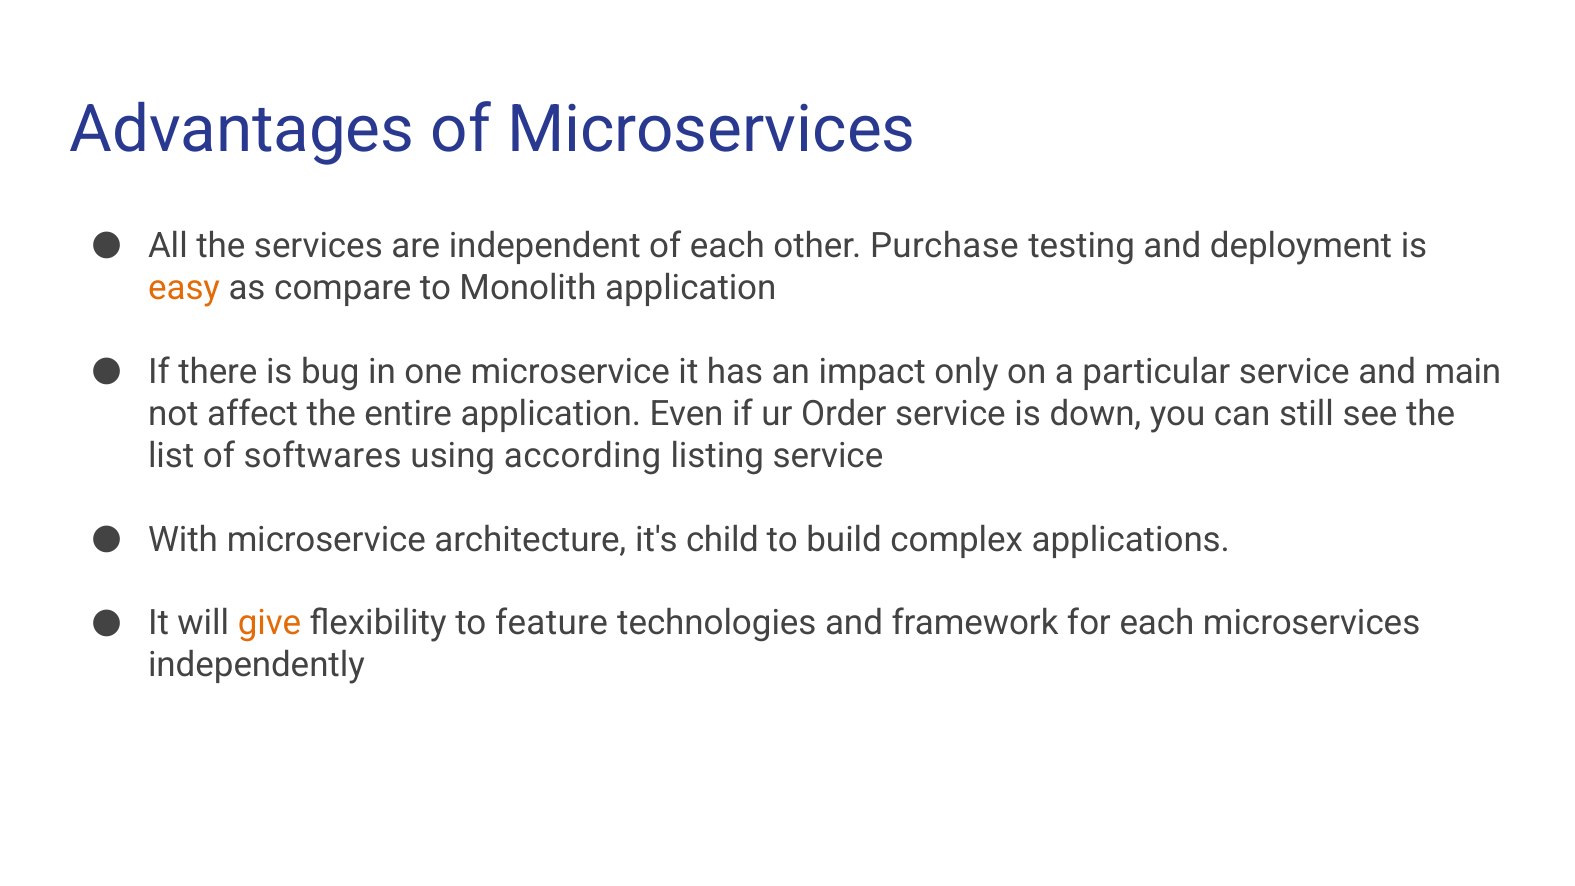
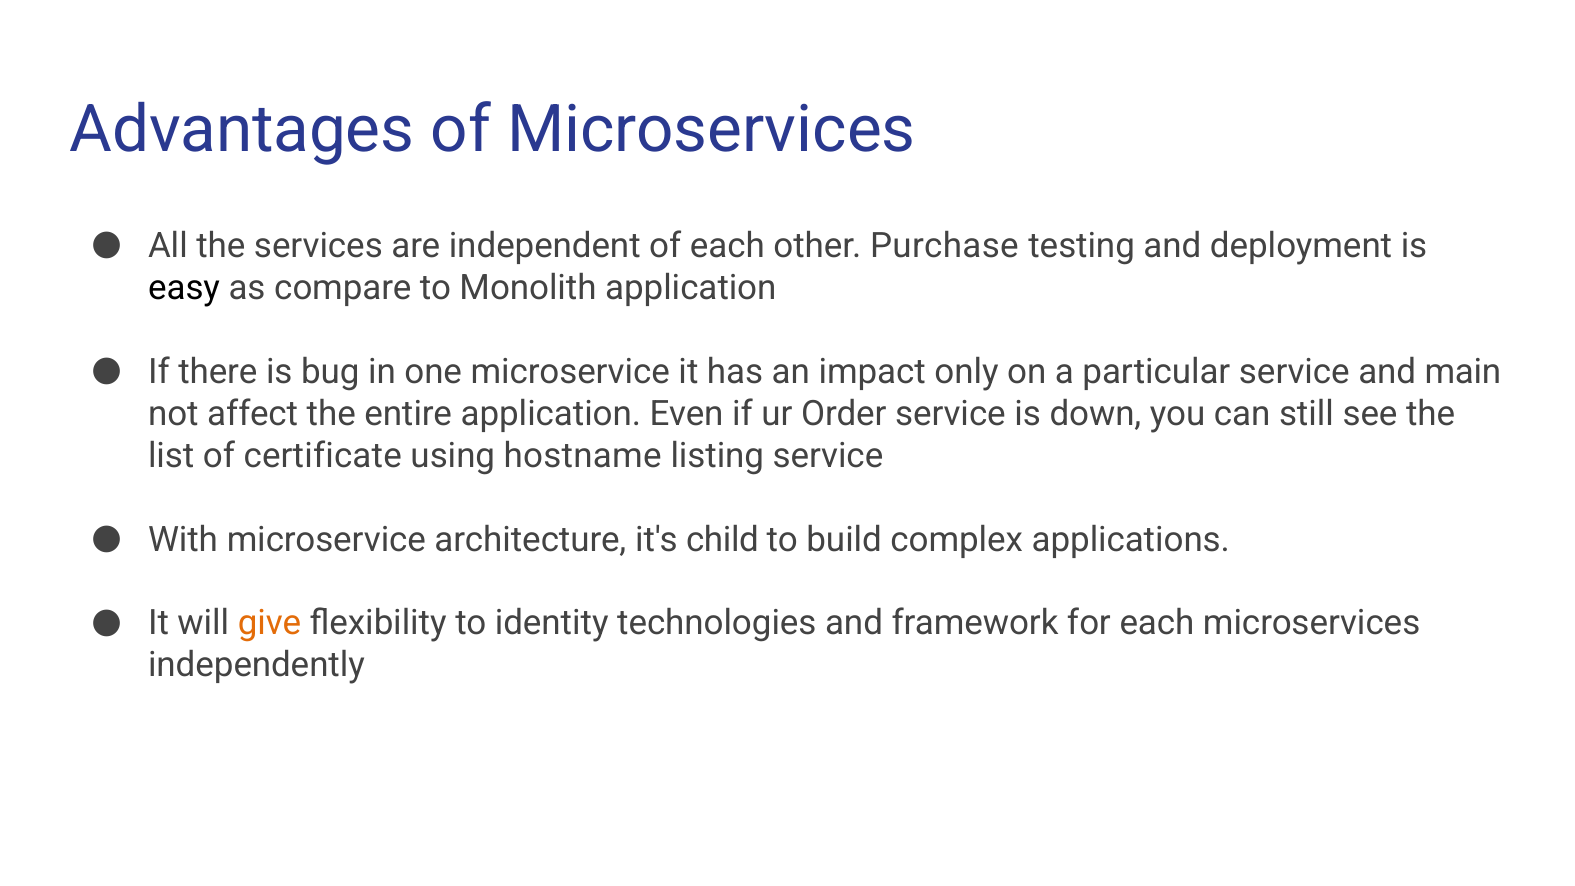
easy colour: orange -> black
softwares: softwares -> certificate
according: according -> hostname
feature: feature -> identity
